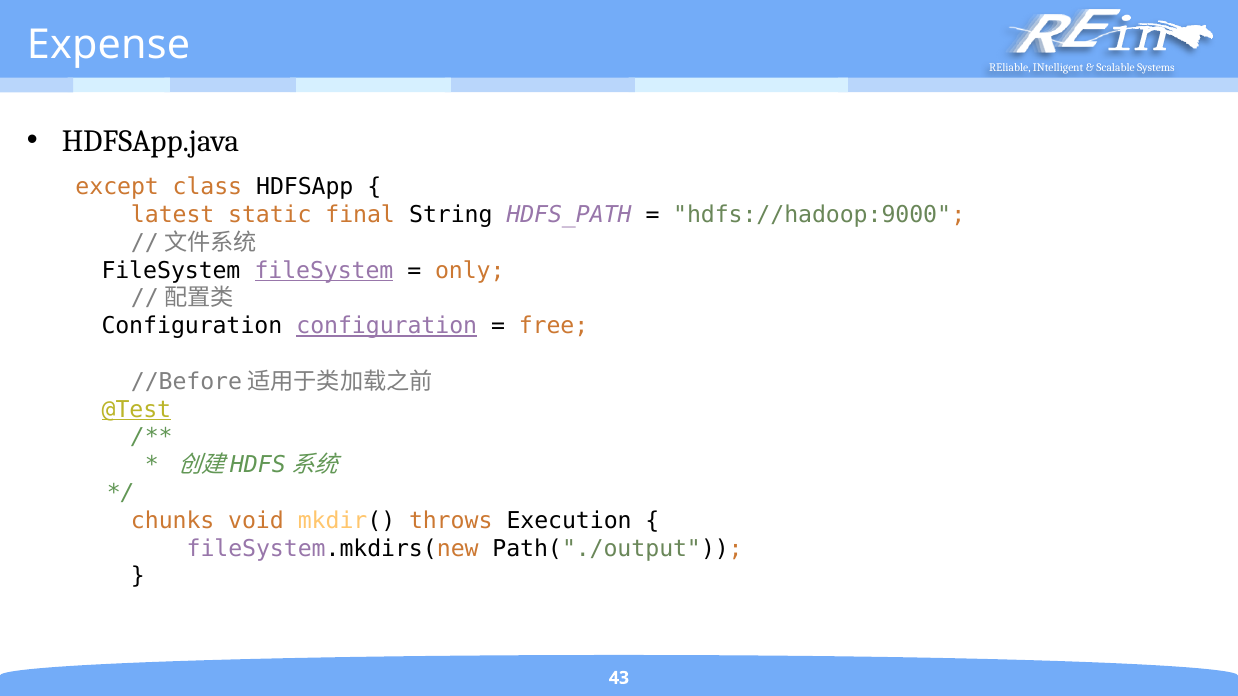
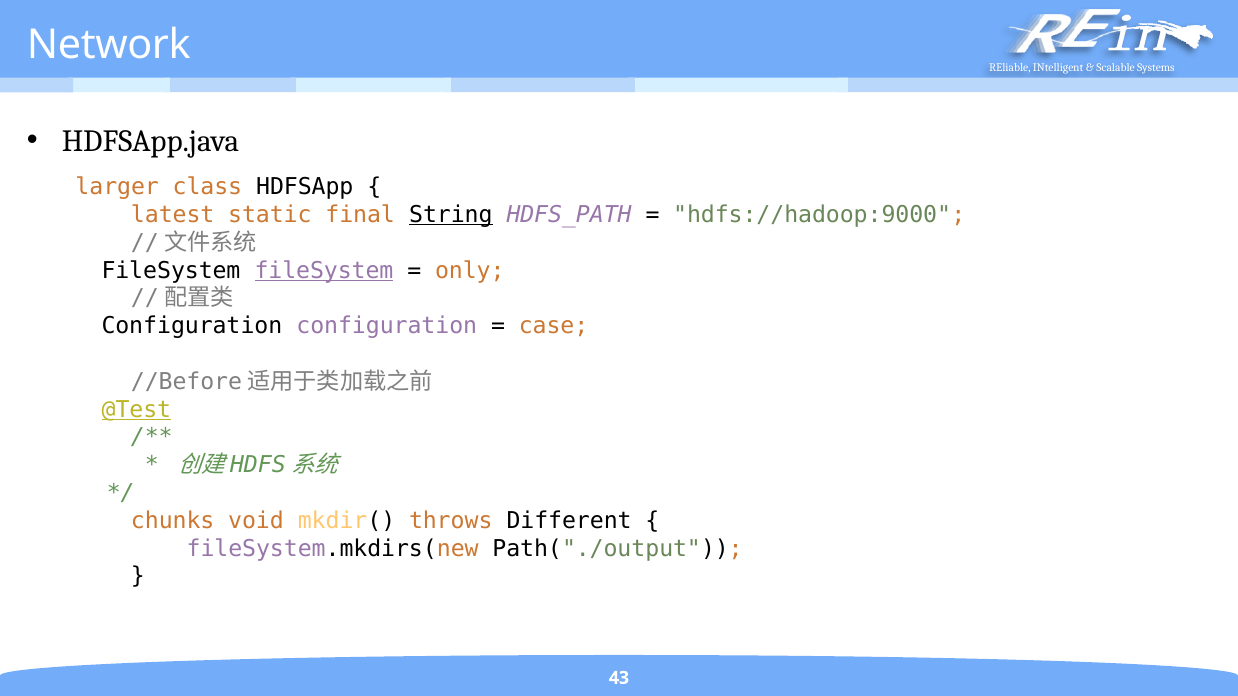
Expense: Expense -> Network
except: except -> larger
String underline: none -> present
configuration at (387, 326) underline: present -> none
free: free -> case
Execution: Execution -> Different
